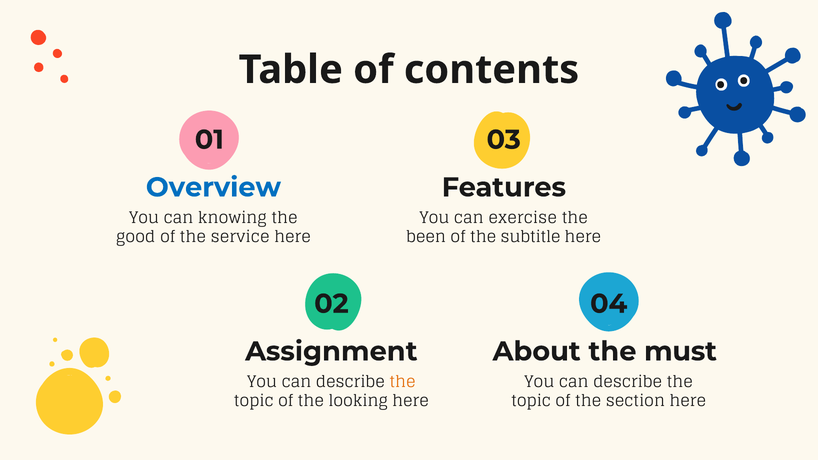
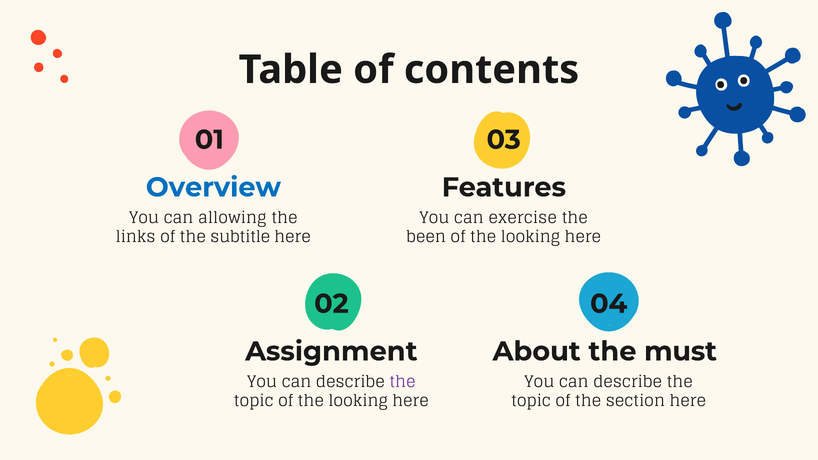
knowing: knowing -> allowing
good: good -> links
service: service -> subtitle
subtitle at (531, 237): subtitle -> looking
the at (402, 382) colour: orange -> purple
